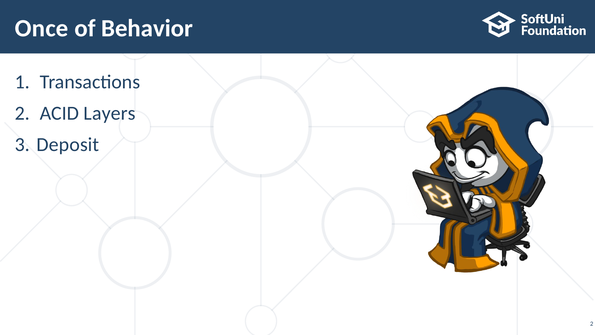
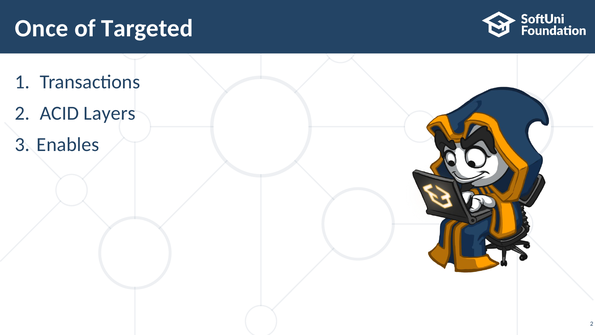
Behavior: Behavior -> Targeted
Deposit: Deposit -> Enables
